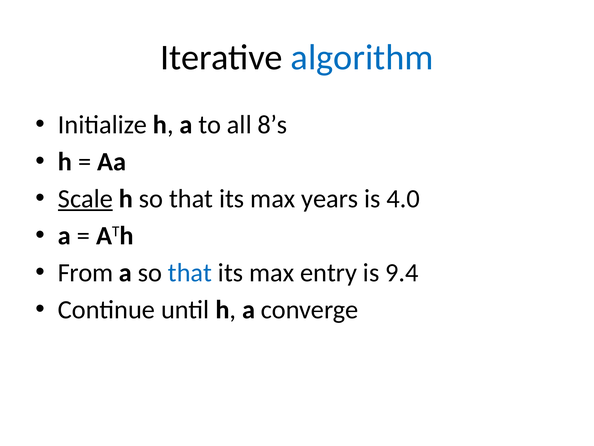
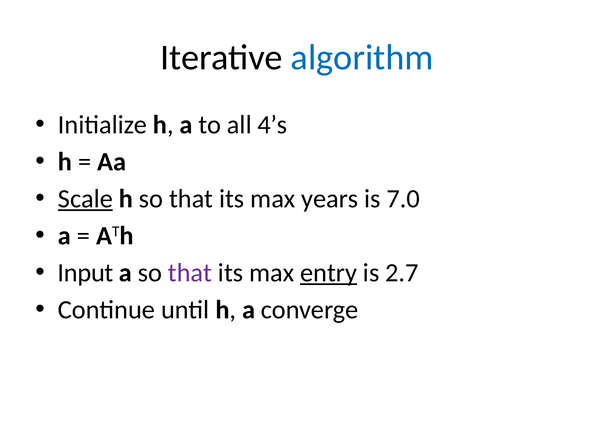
8’s: 8’s -> 4’s
4.0: 4.0 -> 7.0
From: From -> Input
that at (190, 273) colour: blue -> purple
entry underline: none -> present
9.4: 9.4 -> 2.7
